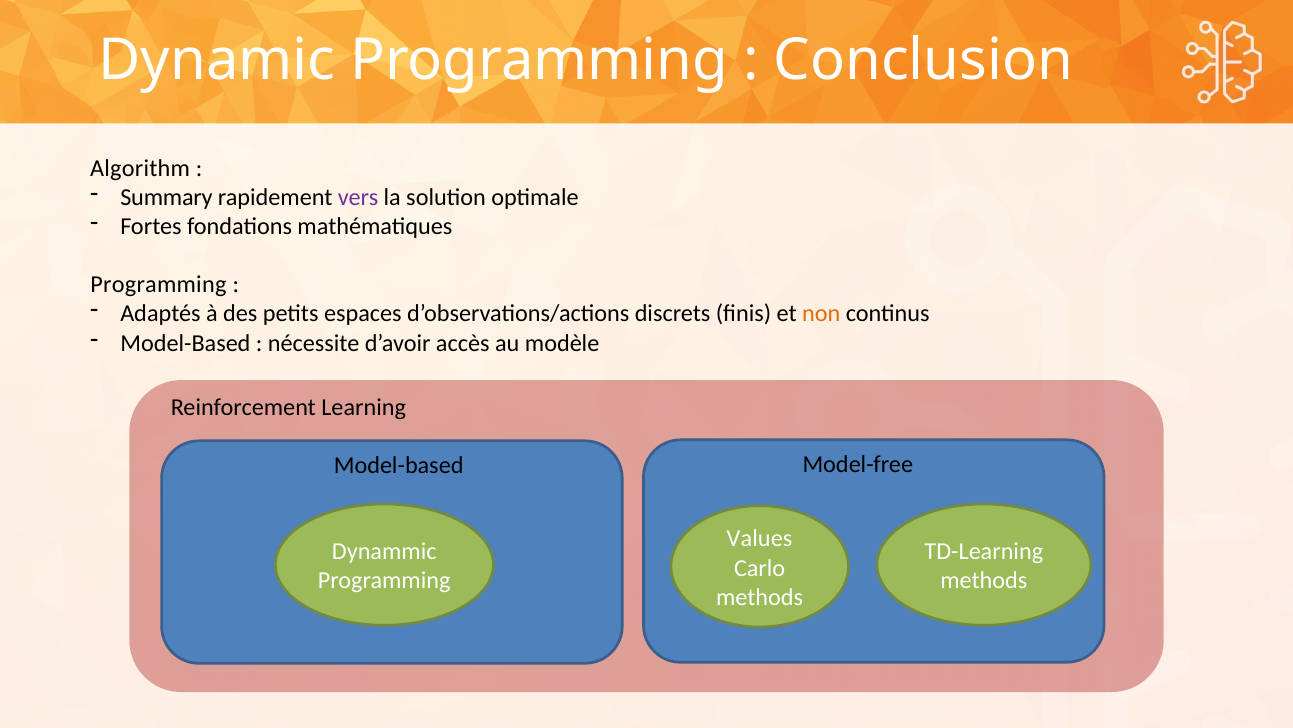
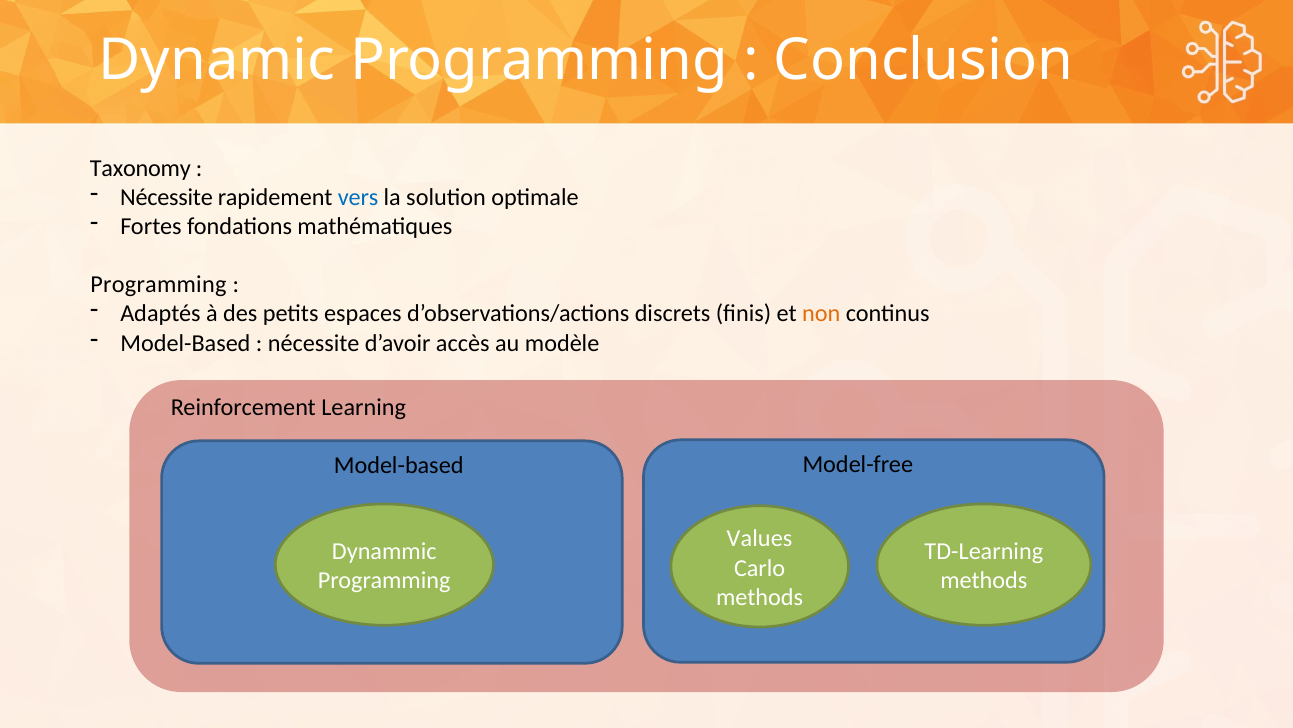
Algorithm: Algorithm -> Taxonomy
Summary at (166, 197): Summary -> Nécessite
vers colour: purple -> blue
